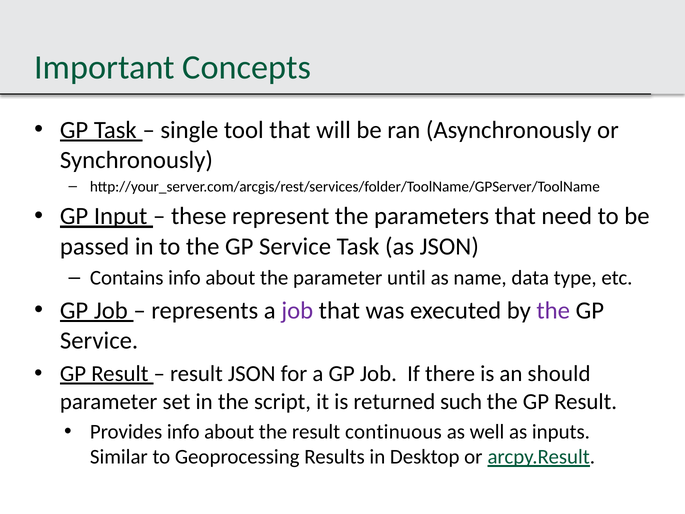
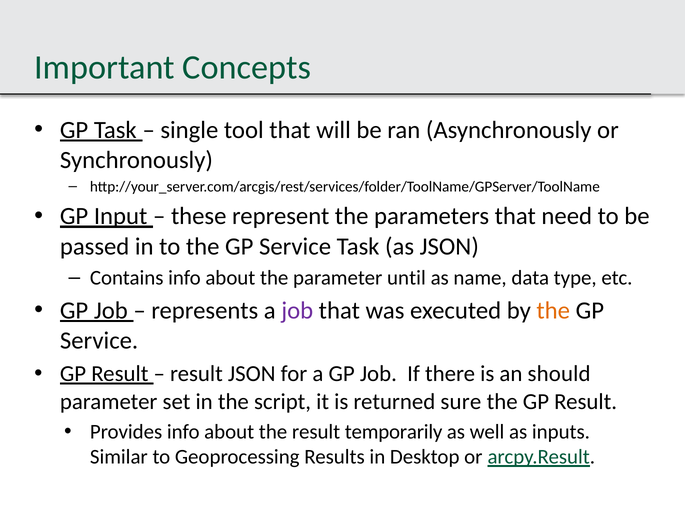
the at (553, 310) colour: purple -> orange
such: such -> sure
continuous: continuous -> temporarily
